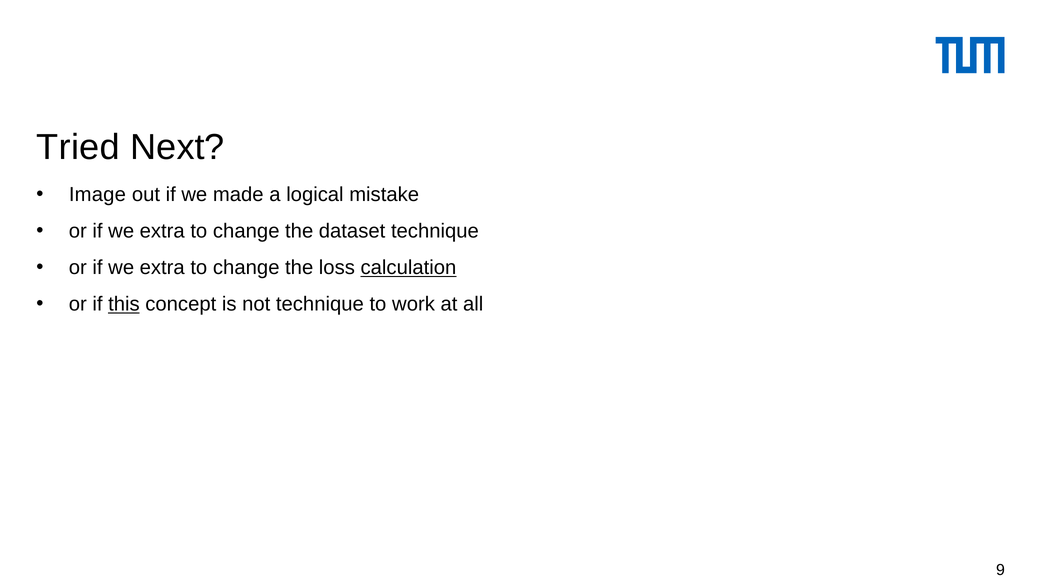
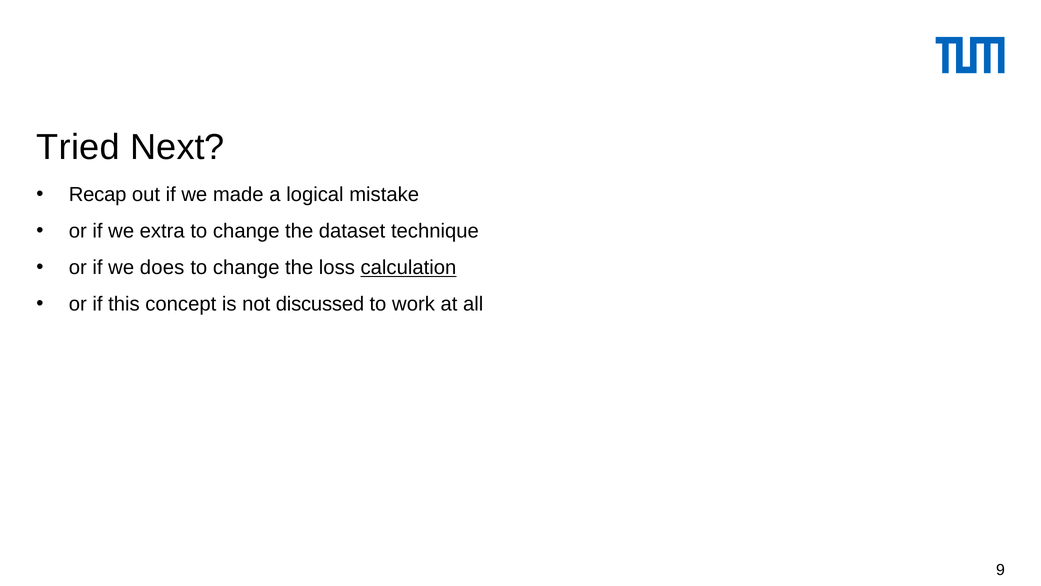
Image: Image -> Recap
extra at (162, 268): extra -> does
this underline: present -> none
not technique: technique -> discussed
